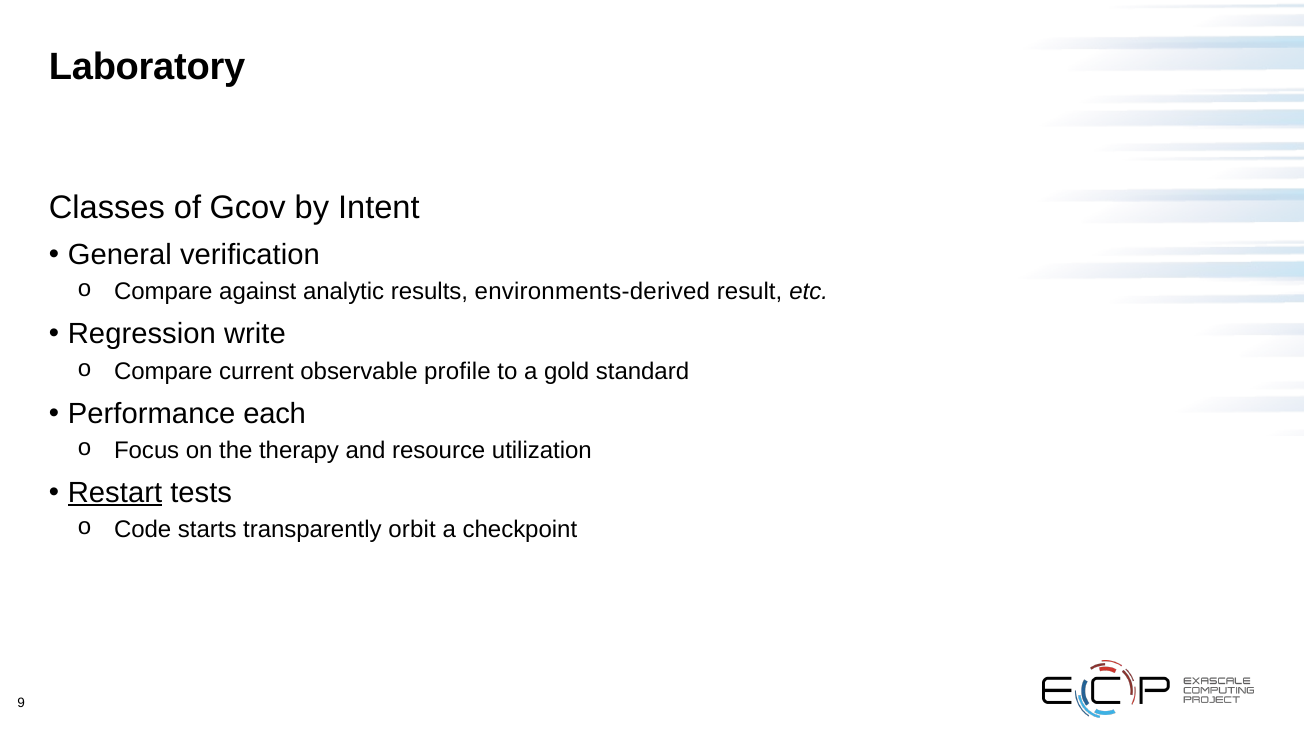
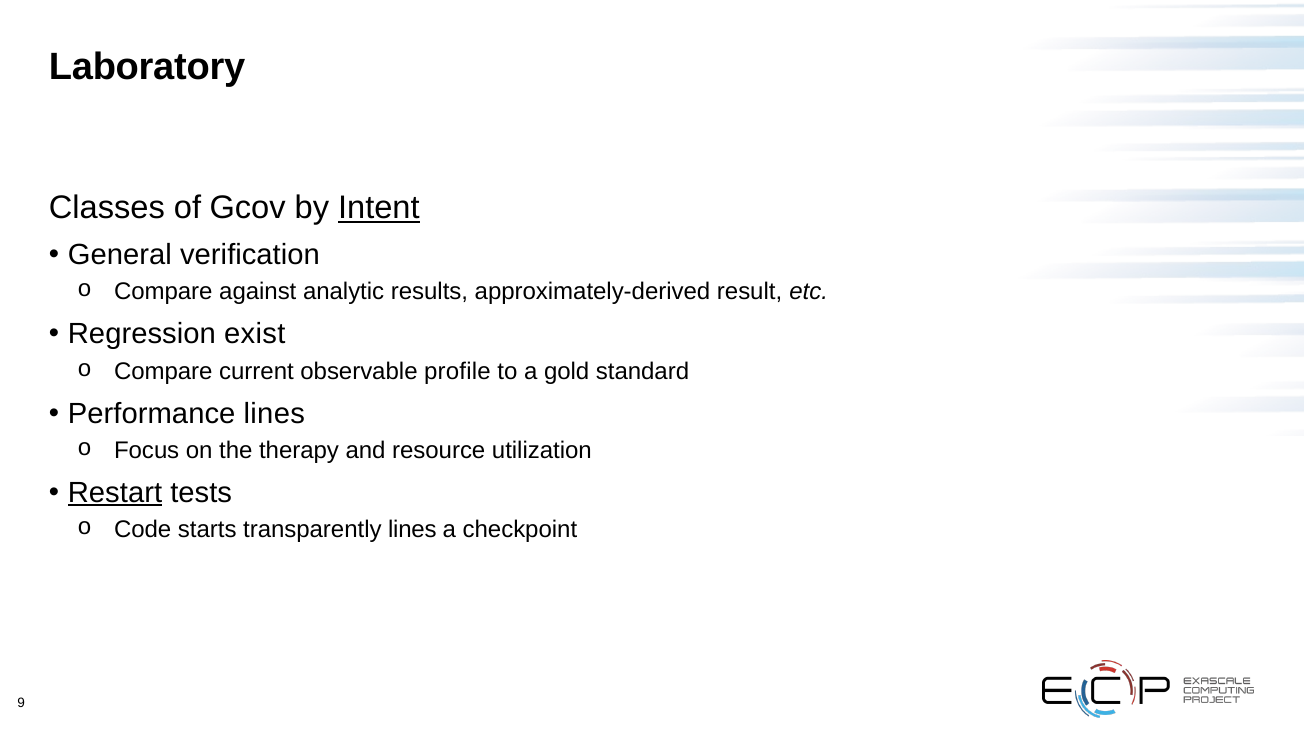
Intent underline: none -> present
environments-derived: environments-derived -> approximately-derived
write: write -> exist
Performance each: each -> lines
transparently orbit: orbit -> lines
